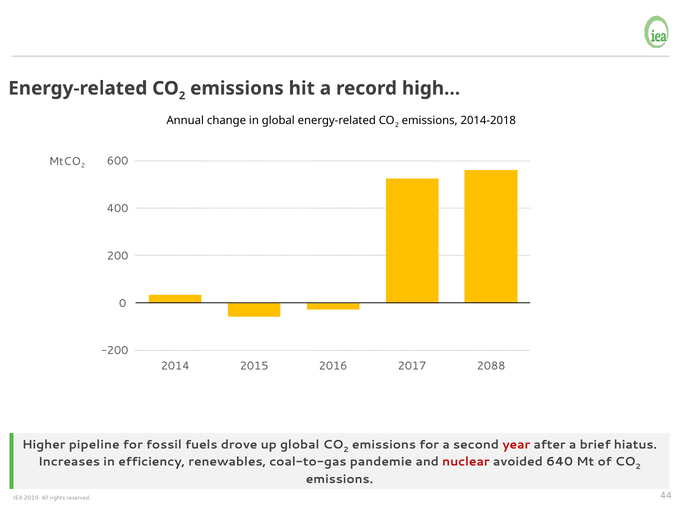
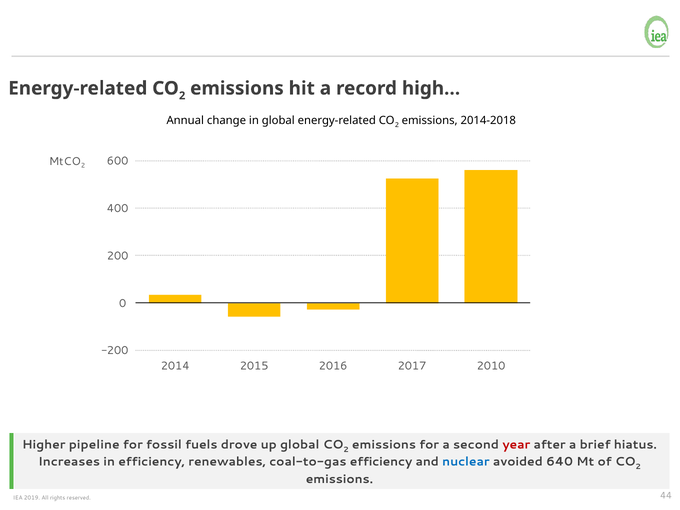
2088: 2088 -> 2010
coal-to-gas pandemie: pandemie -> efficiency
nuclear colour: red -> blue
